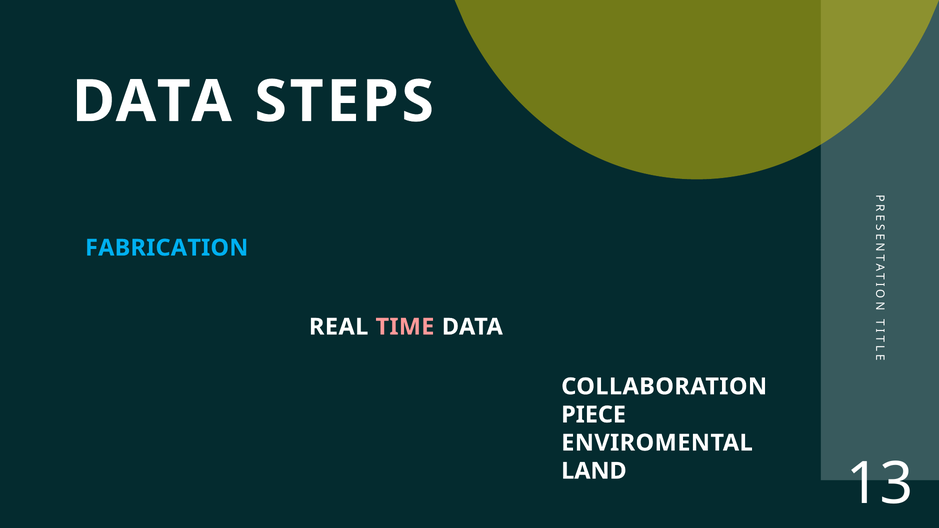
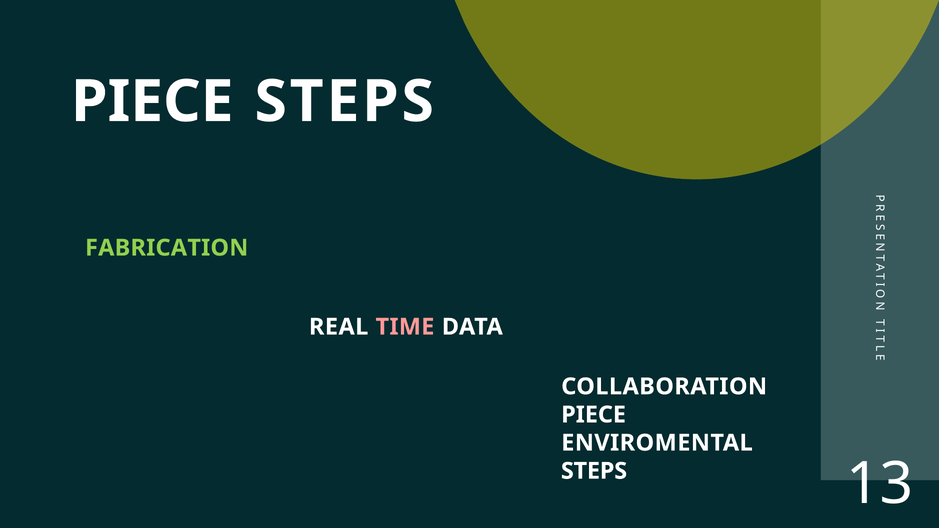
DATA at (152, 102): DATA -> PIECE
FABRICATION colour: light blue -> light green
LAND at (594, 471): LAND -> STEPS
